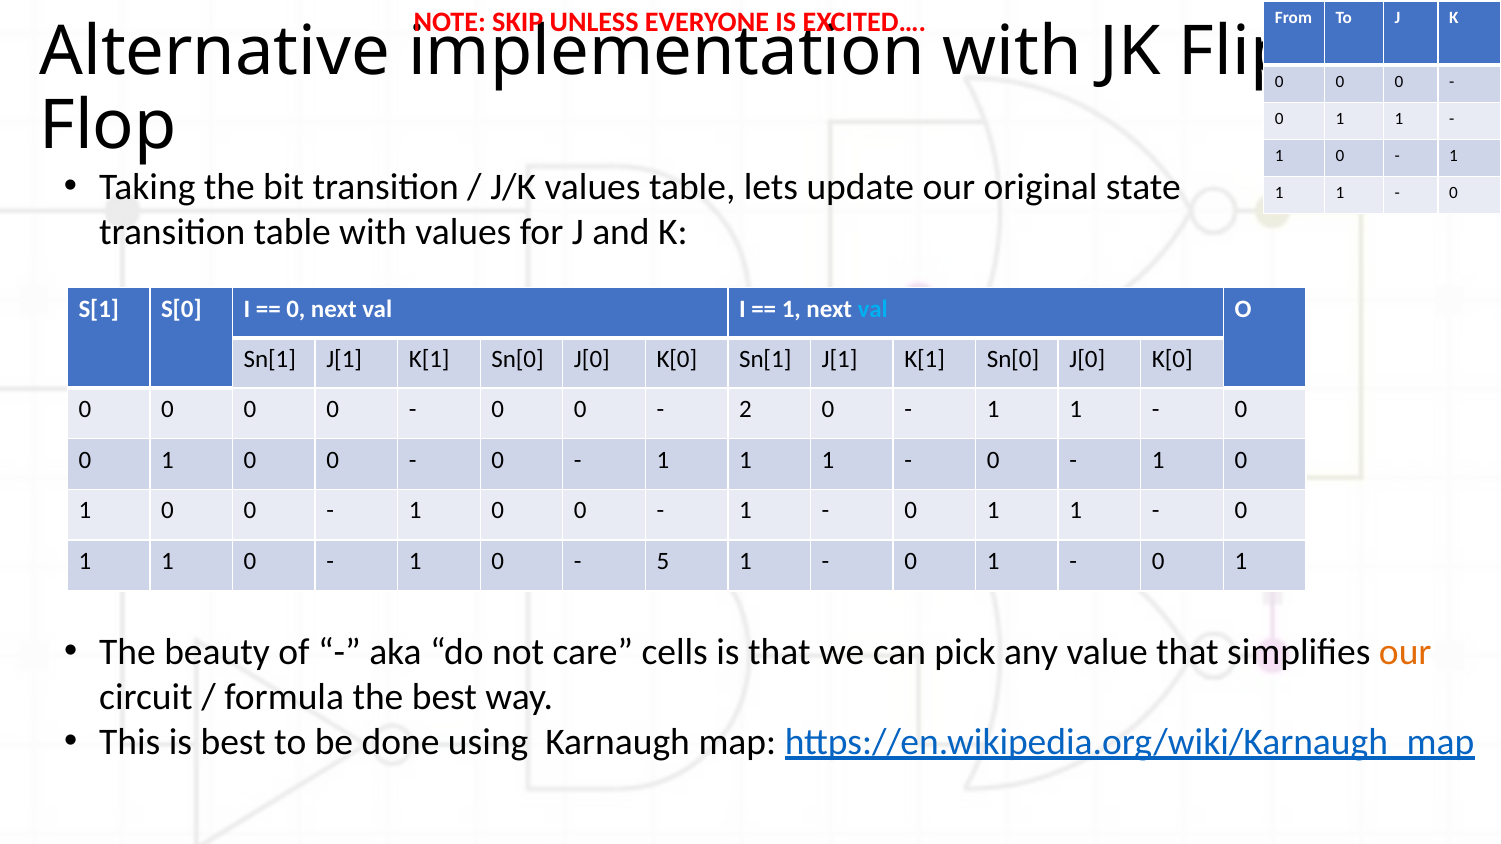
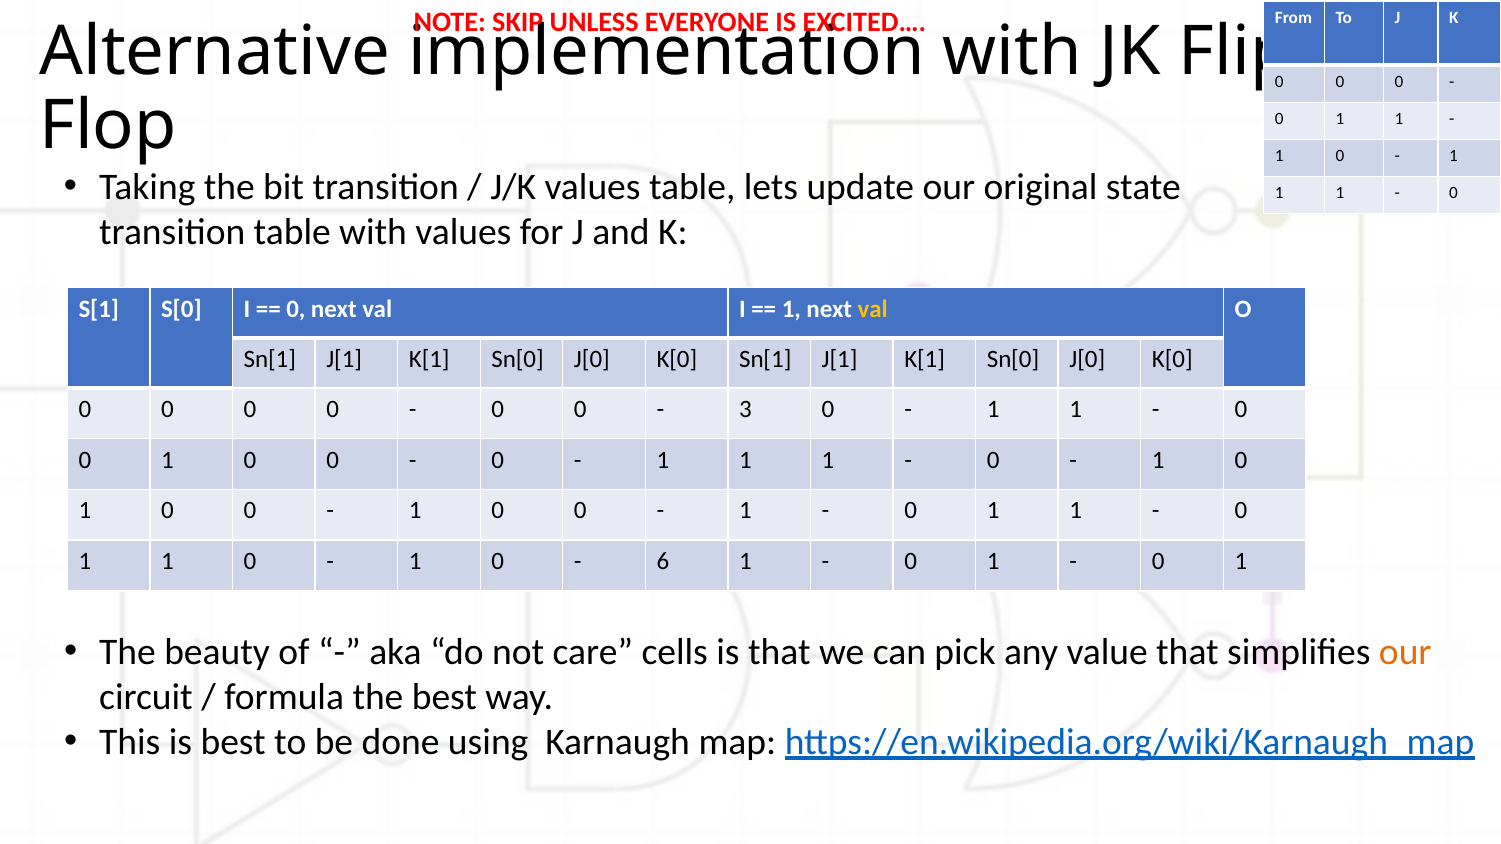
val at (873, 309) colour: light blue -> yellow
2: 2 -> 3
5: 5 -> 6
